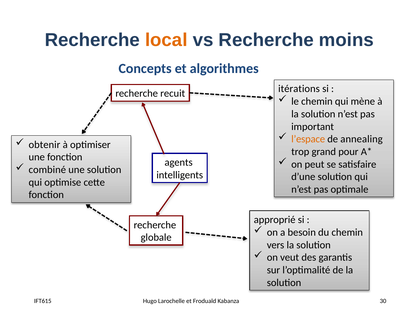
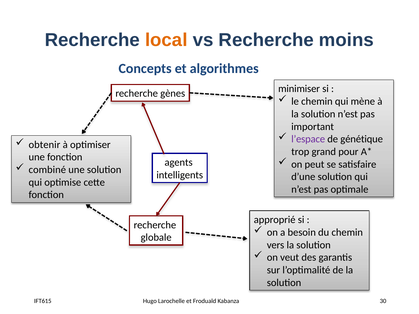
itérations: itérations -> minimiser
recuit: recuit -> gènes
l’espace colour: orange -> purple
annealing: annealing -> génétique
